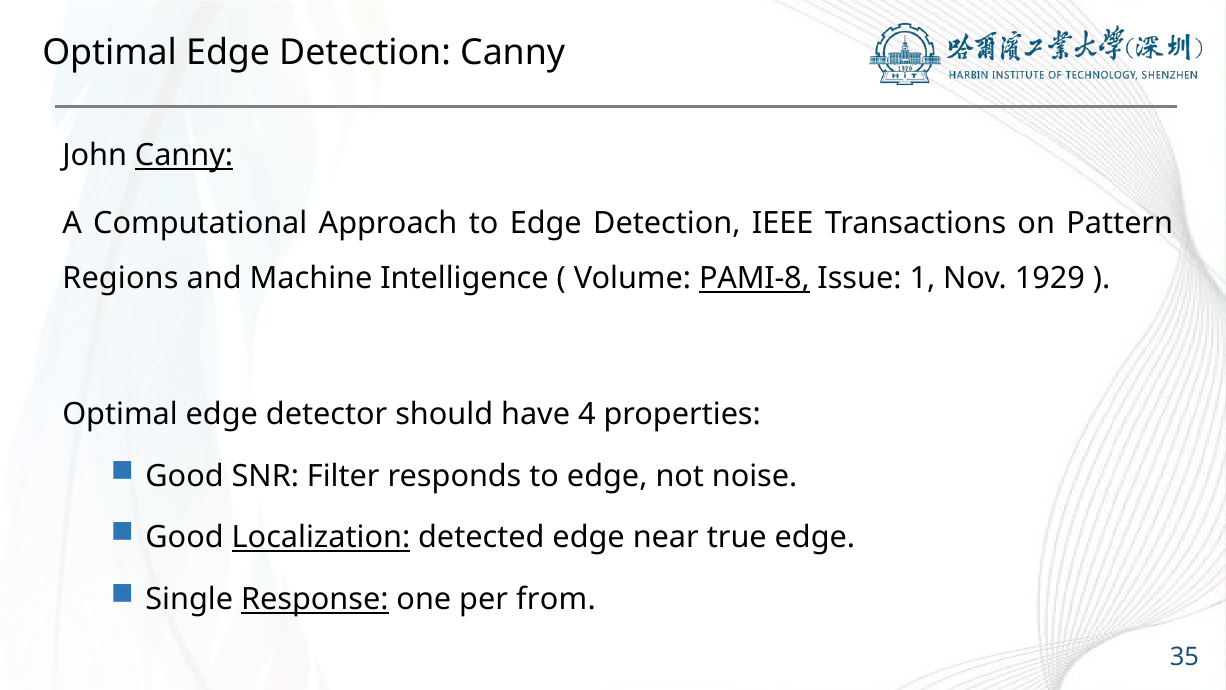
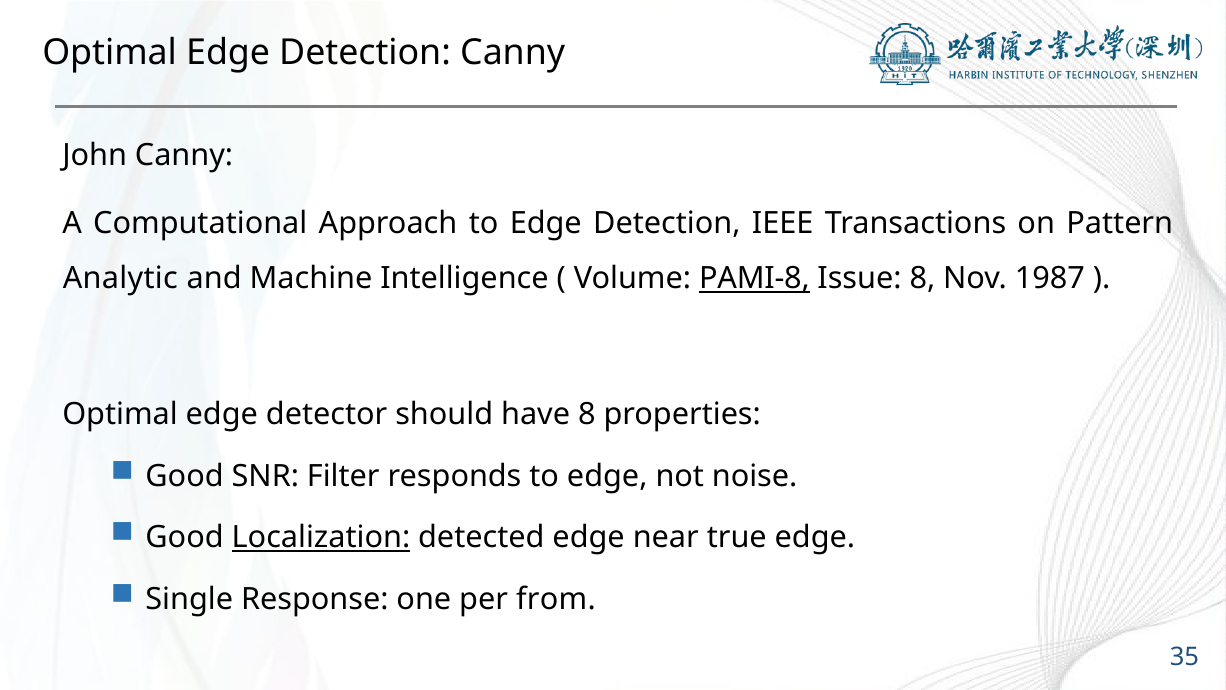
Canny at (184, 155) underline: present -> none
Regions: Regions -> Analytic
Issue 1: 1 -> 8
1929: 1929 -> 1987
have 4: 4 -> 8
Response underline: present -> none
